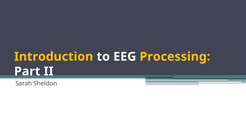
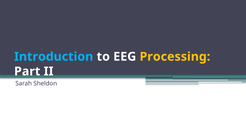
Introduction colour: yellow -> light blue
